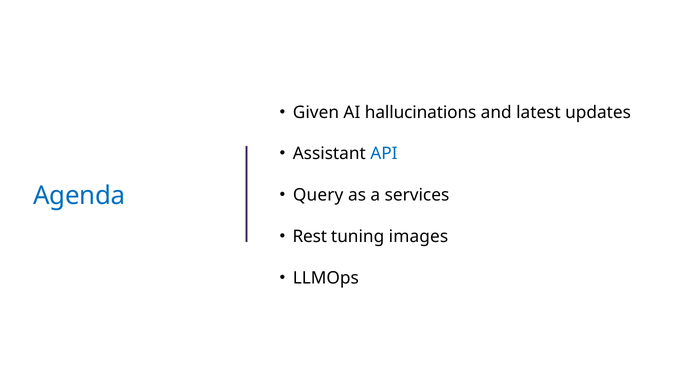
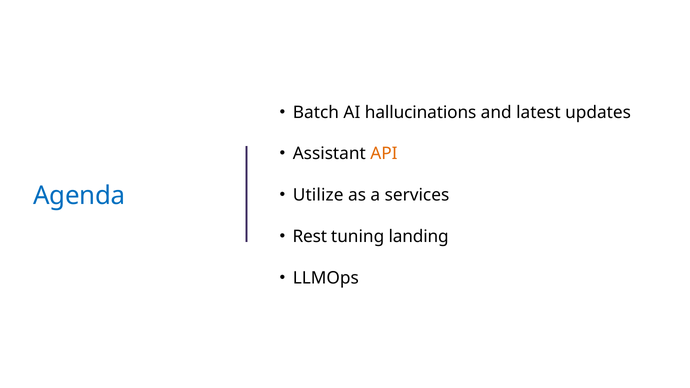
Given: Given -> Batch
API colour: blue -> orange
Query: Query -> Utilize
images: images -> landing
